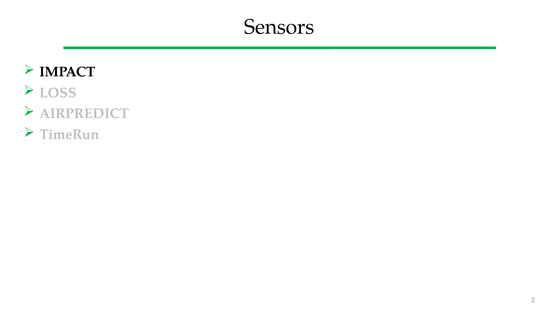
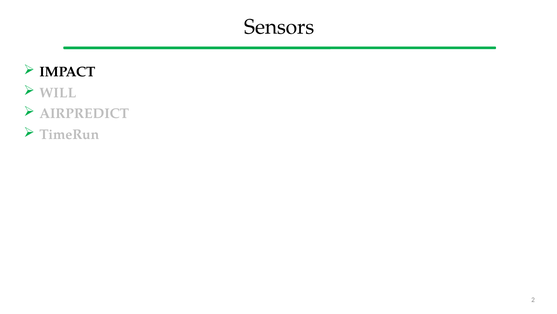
LOSS: LOSS -> WILL
